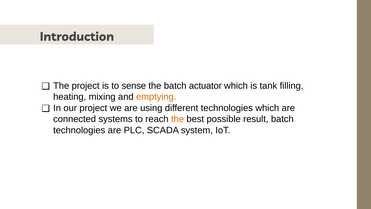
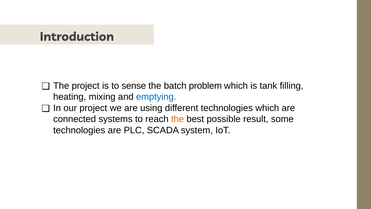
actuator: actuator -> problem
emptying colour: orange -> blue
result batch: batch -> some
